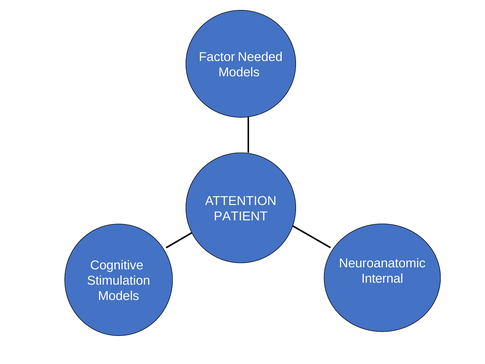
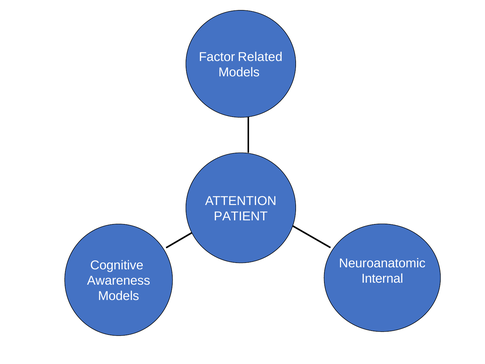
Needed: Needed -> Related
Stimulation: Stimulation -> Awareness
